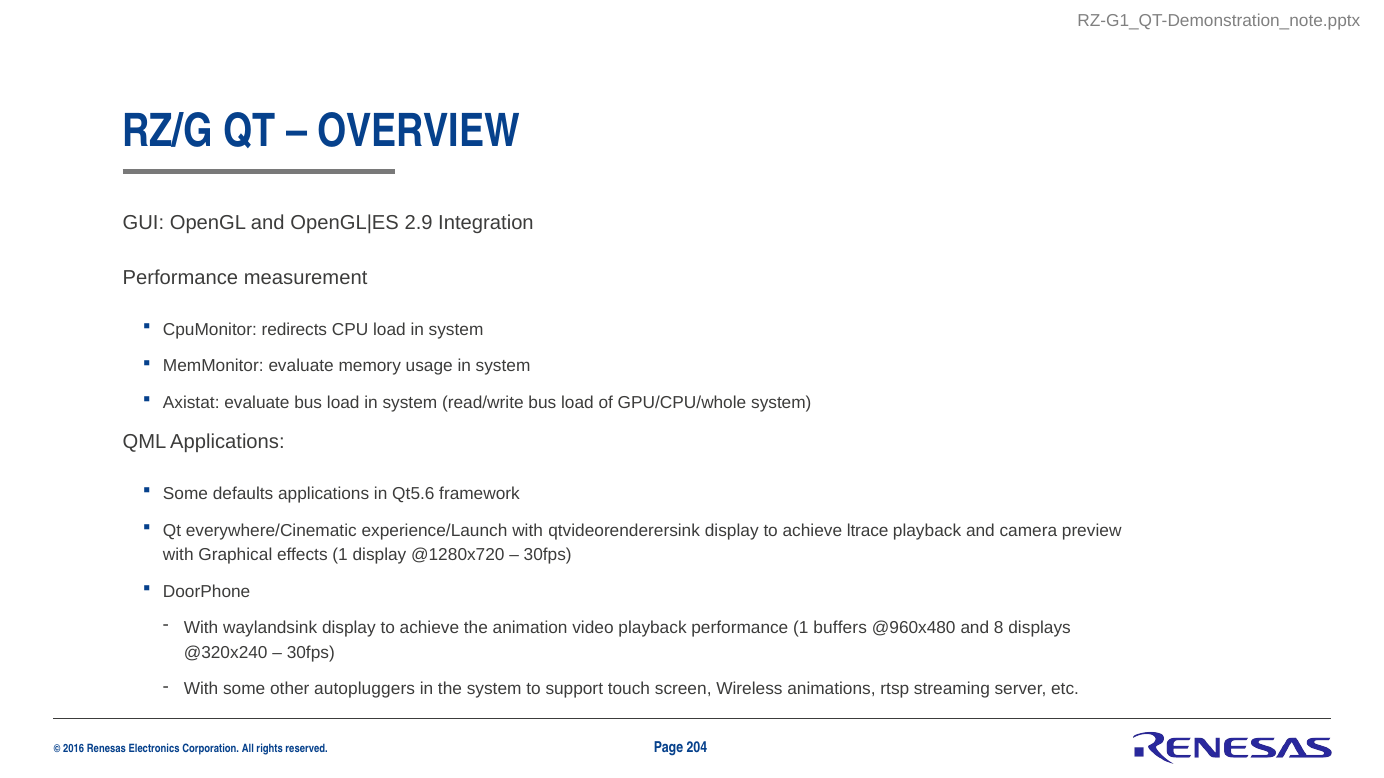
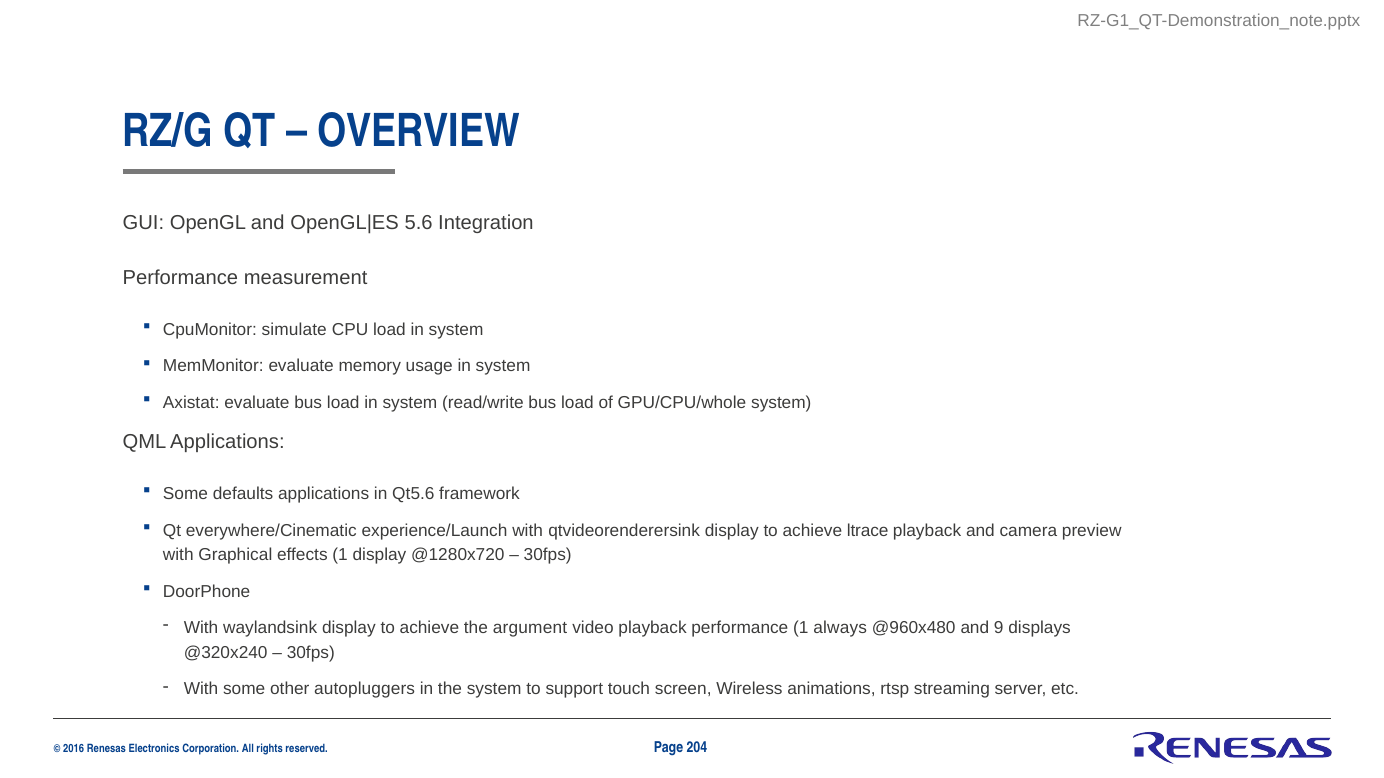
2.9: 2.9 -> 5.6
redirects: redirects -> simulate
animation: animation -> argument
buffers: buffers -> always
8: 8 -> 9
